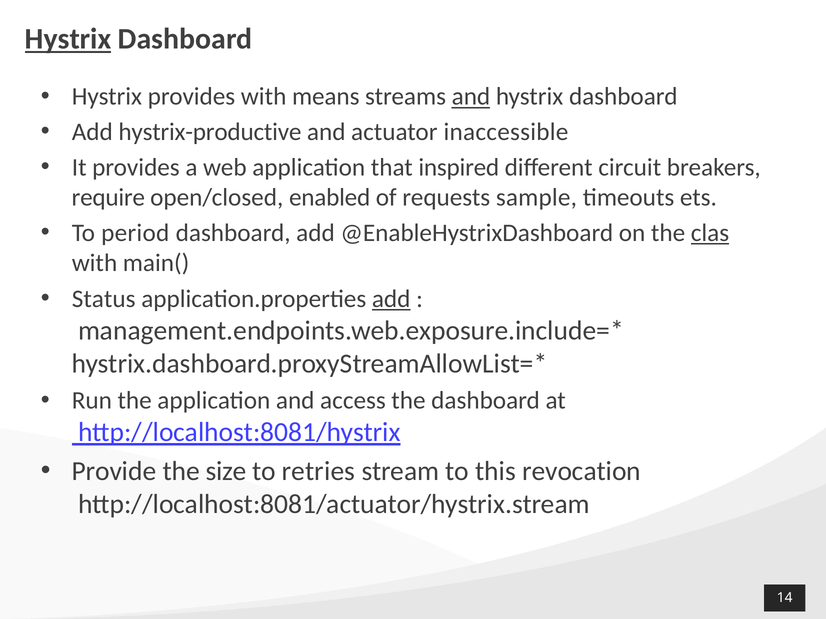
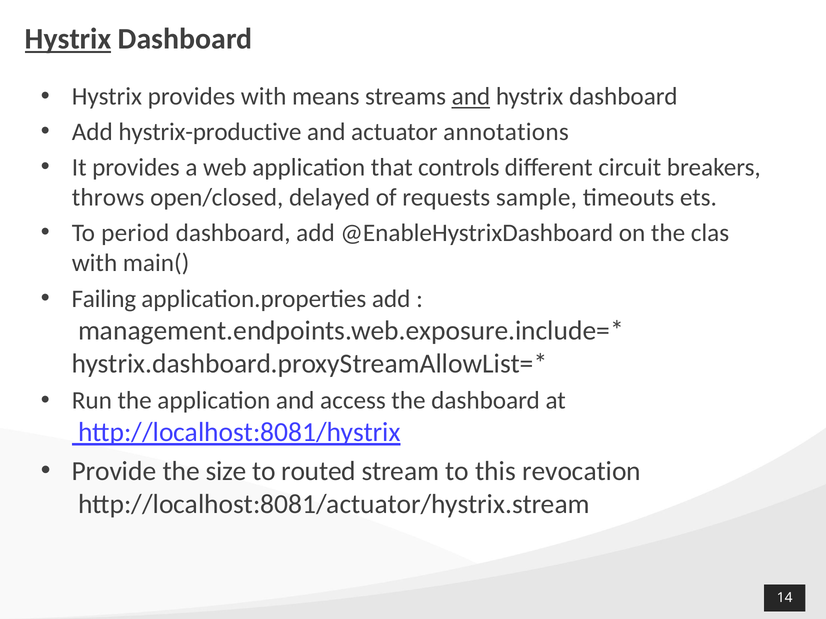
inaccessible: inaccessible -> annotations
inspired: inspired -> controls
require: require -> throws
enabled: enabled -> delayed
clas underline: present -> none
Status: Status -> Failing
add at (391, 299) underline: present -> none
retries: retries -> routed
